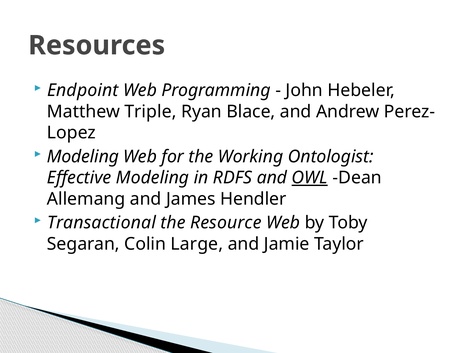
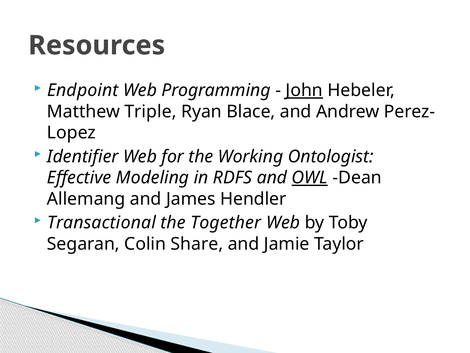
John underline: none -> present
Modeling at (83, 156): Modeling -> Identifier
Resource: Resource -> Together
Large: Large -> Share
